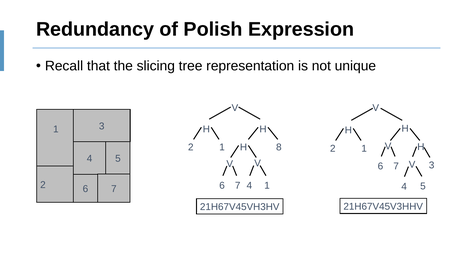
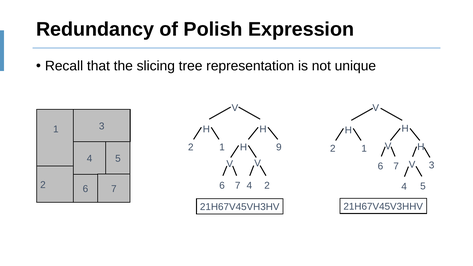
8: 8 -> 9
1 at (267, 186): 1 -> 2
